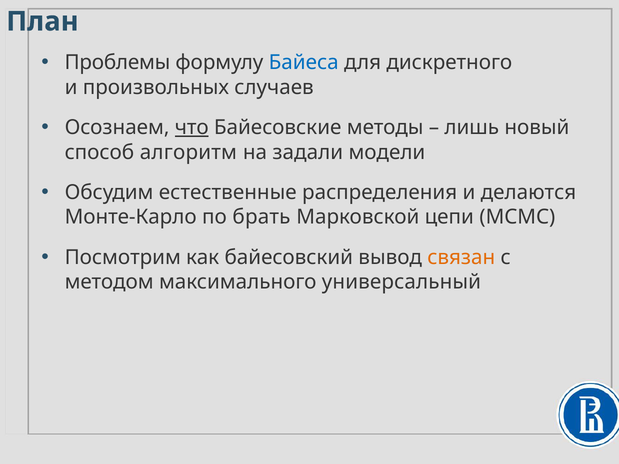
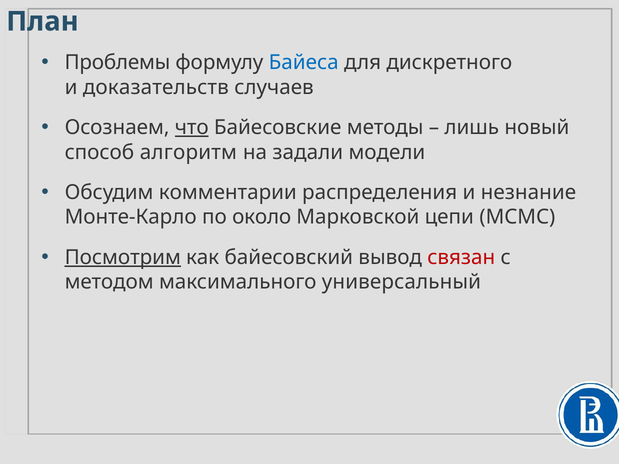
произвольных: произвольных -> доказательств
естественные: естественные -> комментарии
делаются: делаются -> незнание
брать: брать -> около
Посмотрим underline: none -> present
связан colour: orange -> red
